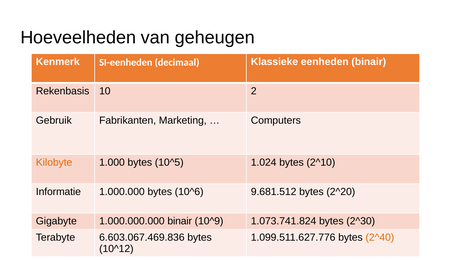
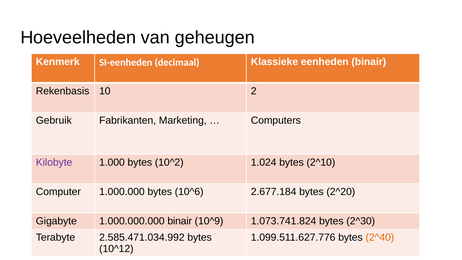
Kilobyte colour: orange -> purple
10^5: 10^5 -> 10^2
Informatie: Informatie -> Computer
9.681.512: 9.681.512 -> 2.677.184
6.603.067.469.836: 6.603.067.469.836 -> 2.585.471.034.992
